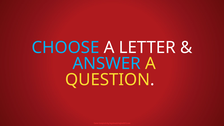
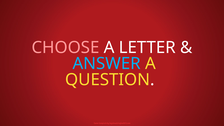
CHOOSE colour: light blue -> pink
